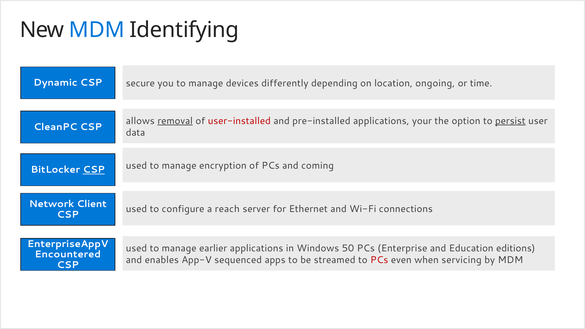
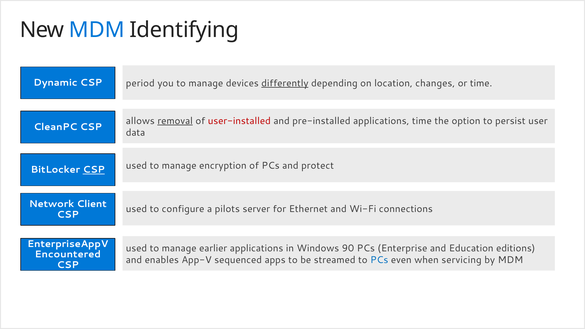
secure: secure -> period
differently underline: none -> present
ongoing: ongoing -> changes
applications your: your -> time
persist underline: present -> none
coming: coming -> protect
reach: reach -> pilots
50: 50 -> 90
PCs at (379, 260) colour: red -> blue
